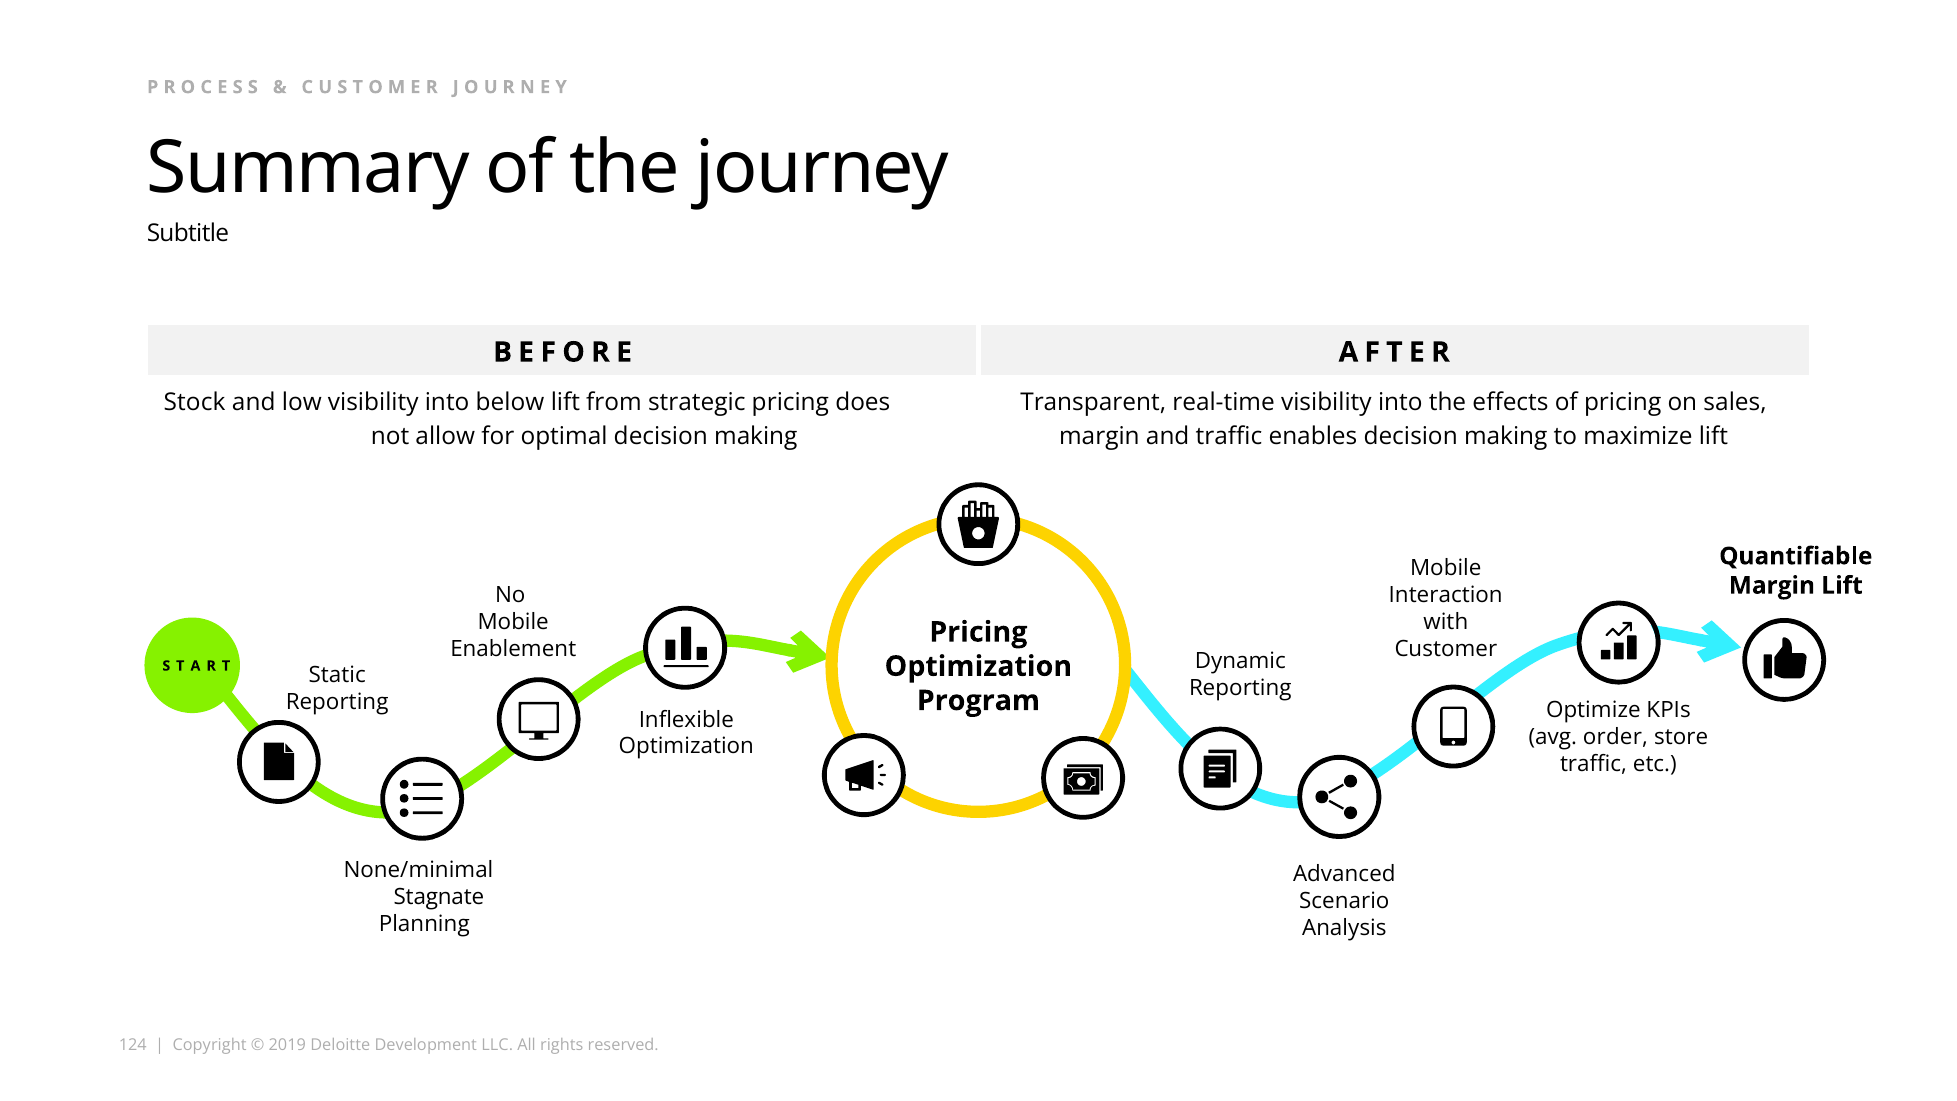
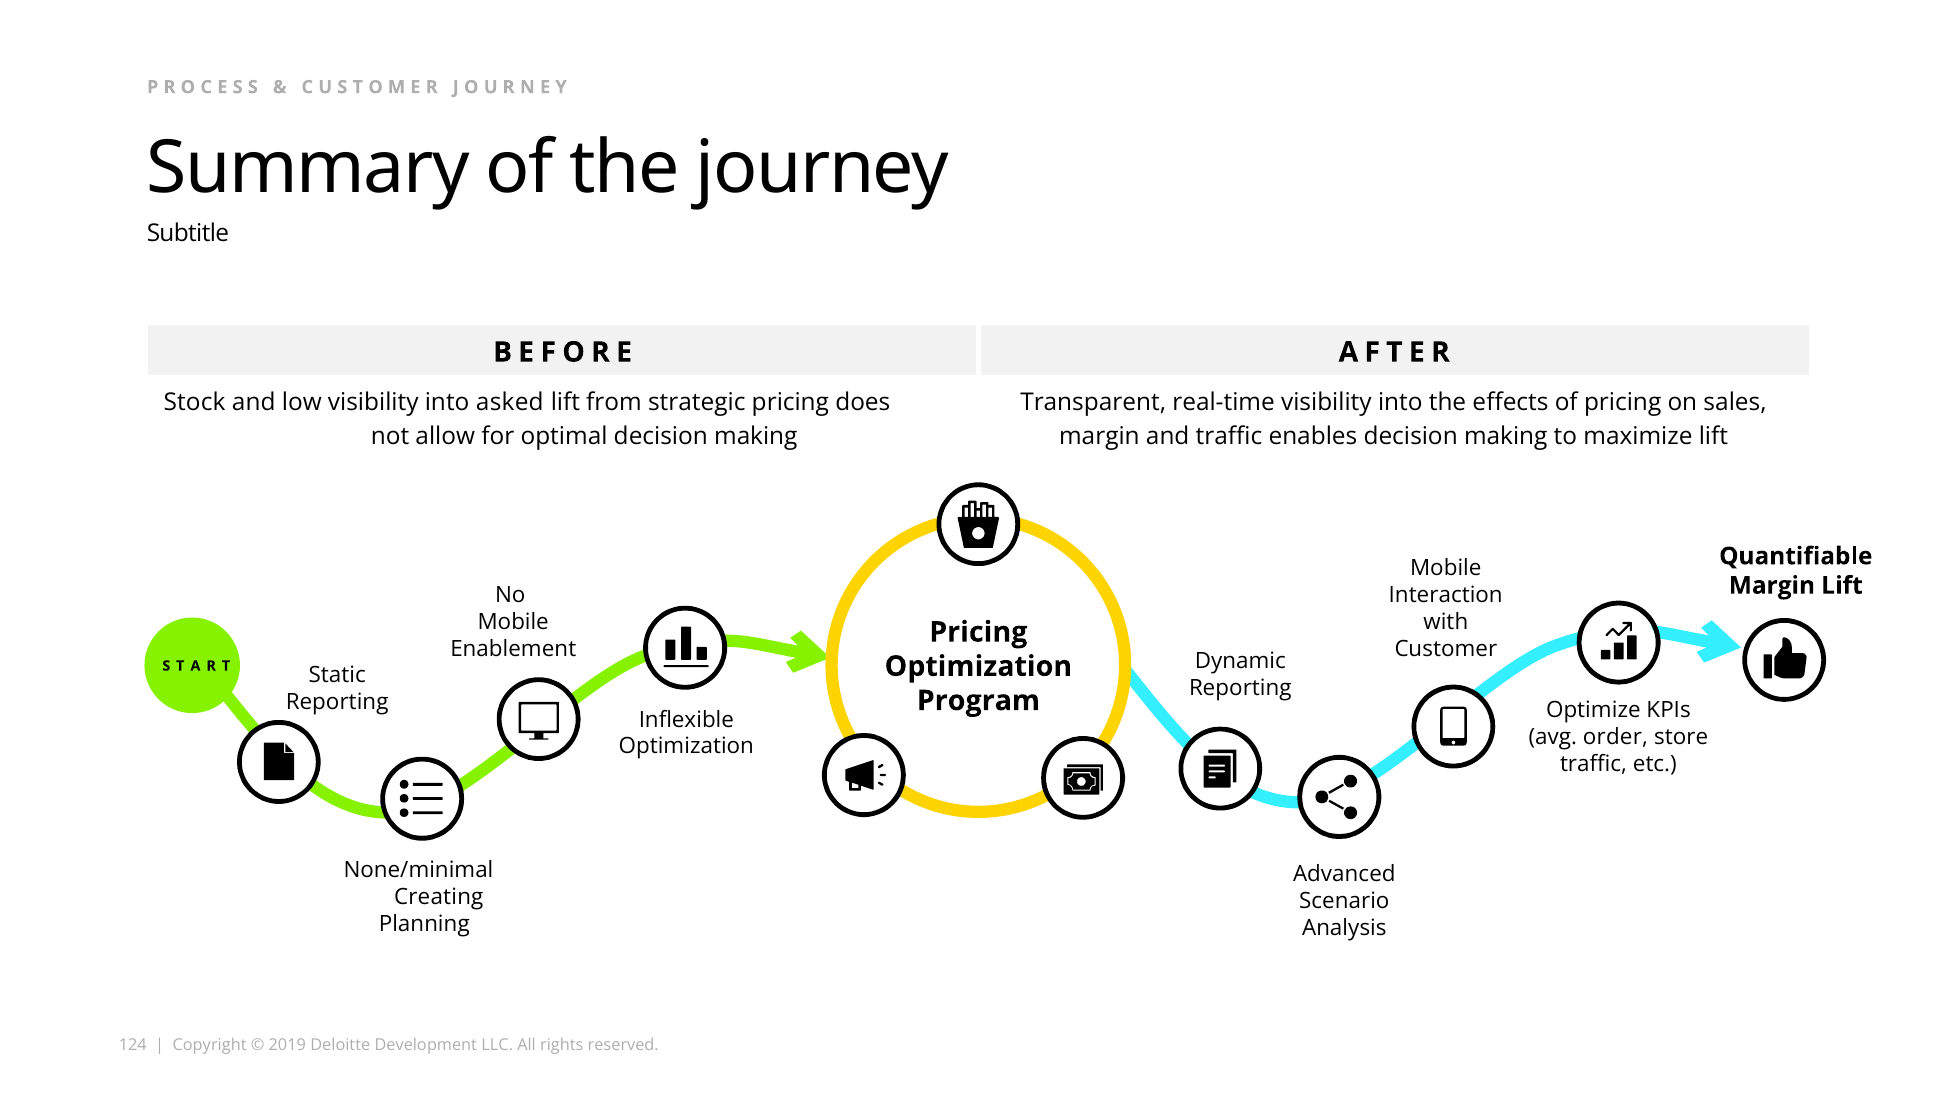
below: below -> asked
Stagnate: Stagnate -> Creating
